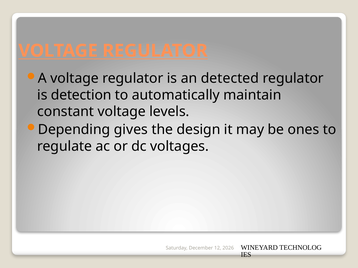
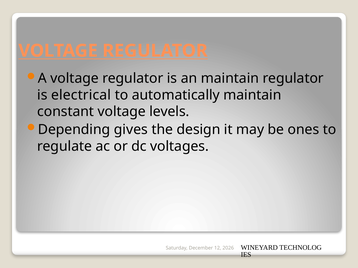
an detected: detected -> maintain
detection: detection -> electrical
